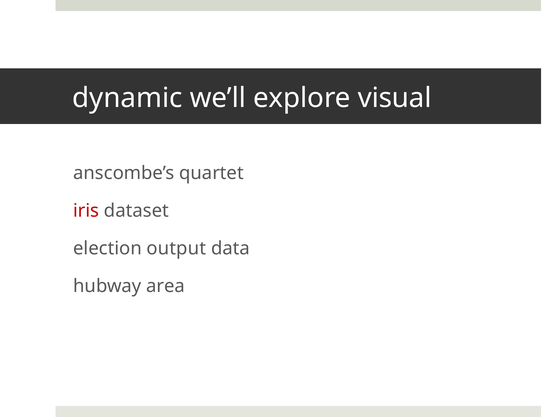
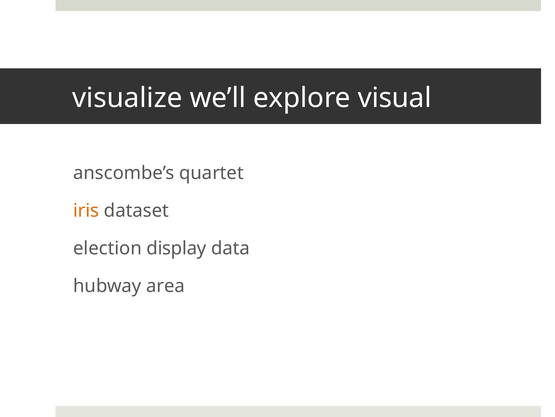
dynamic: dynamic -> visualize
iris colour: red -> orange
output: output -> display
